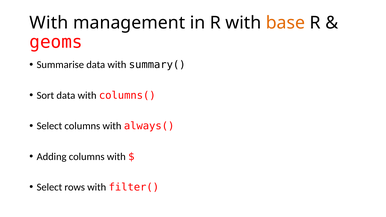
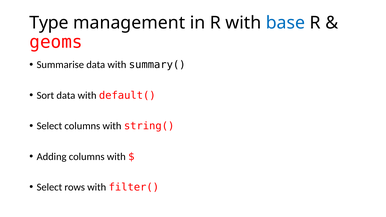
With at (49, 23): With -> Type
base colour: orange -> blue
columns(: columns( -> default(
always(: always( -> string(
